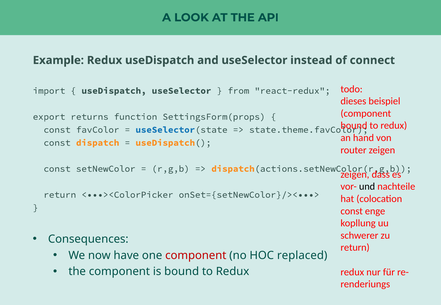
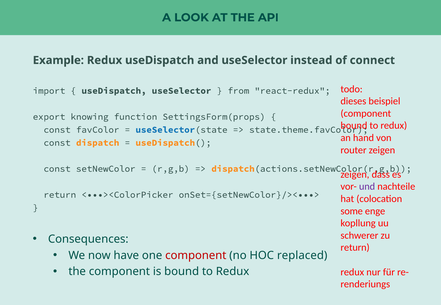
returns: returns -> knowing
und colour: black -> purple
const at (352, 211): const -> some
